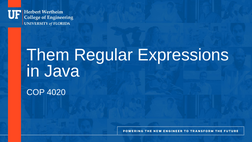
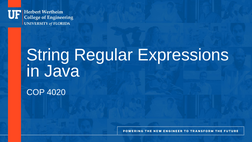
Them: Them -> String
